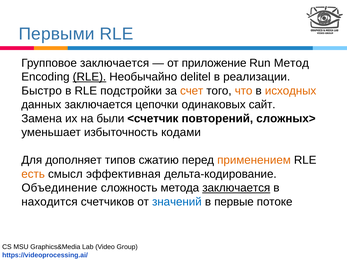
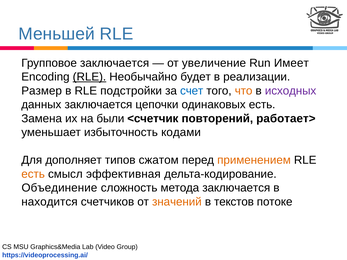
Первыми: Первыми -> Меньшей
приложение: приложение -> увеличение
Метод: Метод -> Имеет
delitel: delitel -> будет
Быстро: Быстро -> Размер
счет colour: orange -> blue
исходных colour: orange -> purple
одинаковых сайт: сайт -> есть
сложных>: сложных> -> работает>
сжатию: сжатию -> сжатом
заключается at (236, 188) underline: present -> none
значений colour: blue -> orange
первые: первые -> текстов
